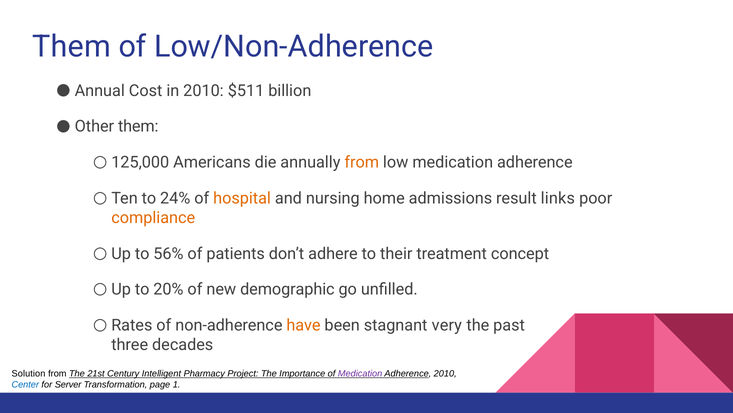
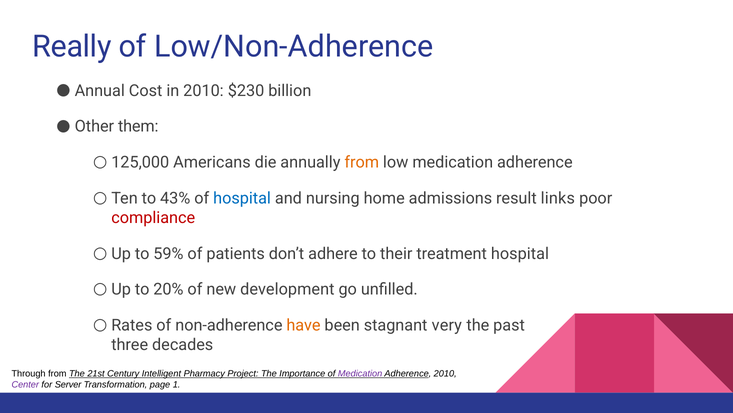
Them at (72, 47): Them -> Really
$511: $511 -> $230
24%: 24% -> 43%
hospital at (242, 198) colour: orange -> blue
compliance colour: orange -> red
56%: 56% -> 59%
treatment concept: concept -> hospital
demographic: demographic -> development
Solution: Solution -> Through
Center colour: blue -> purple
